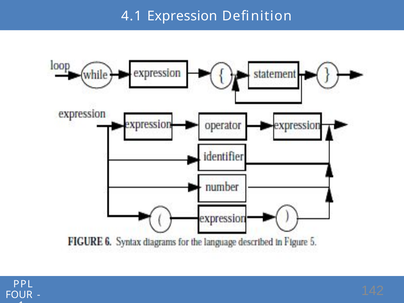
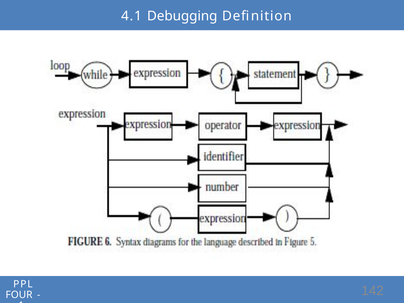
Expression: Expression -> Debugging
